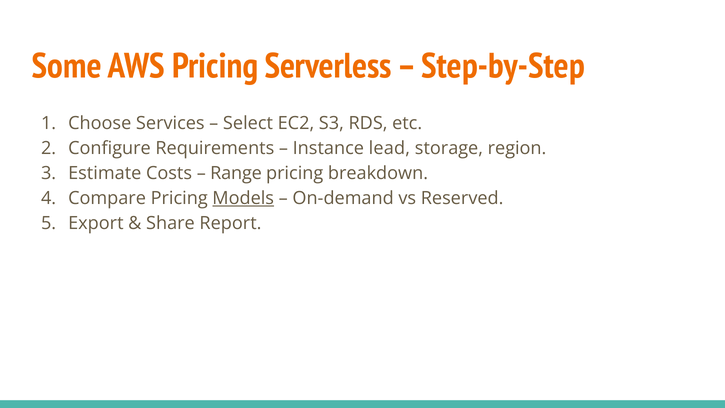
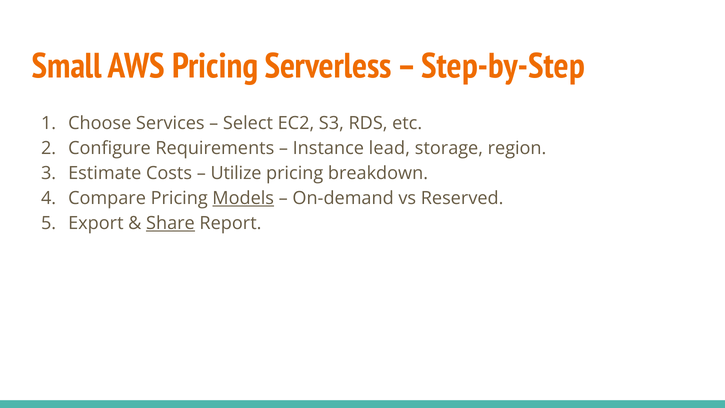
Some: Some -> Small
Range: Range -> Utilize
Share underline: none -> present
